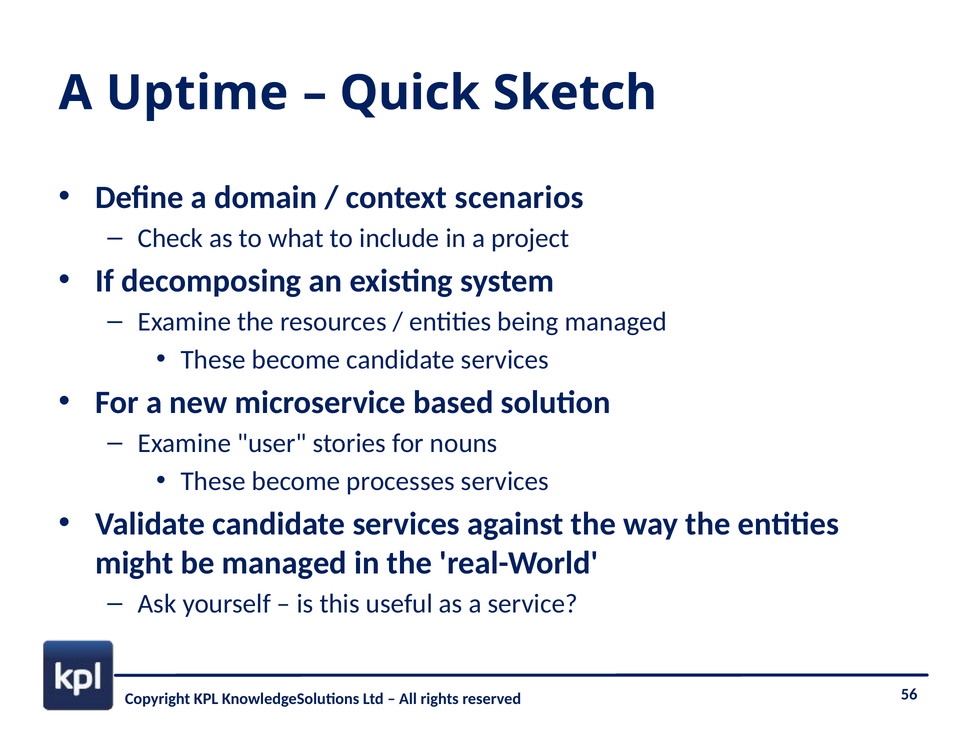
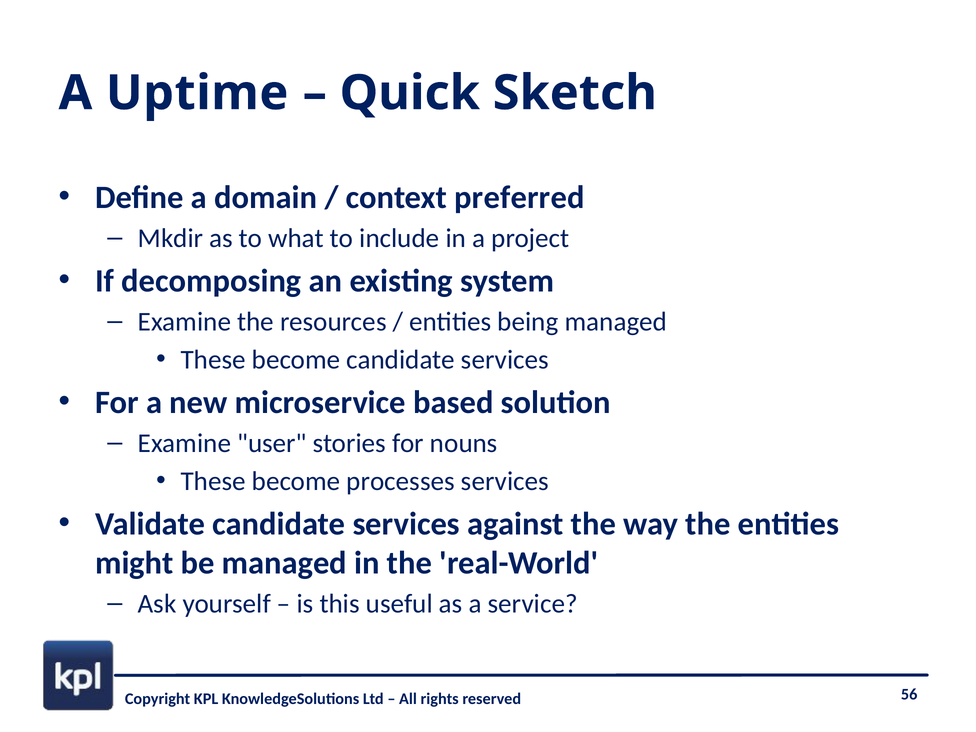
scenarios: scenarios -> preferred
Check: Check -> Mkdir
